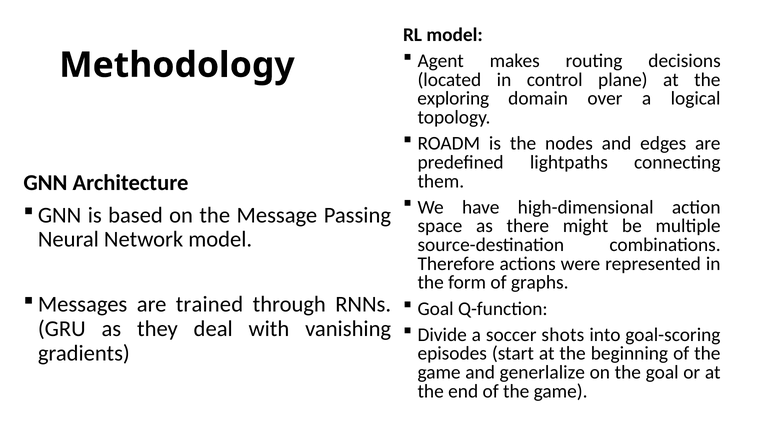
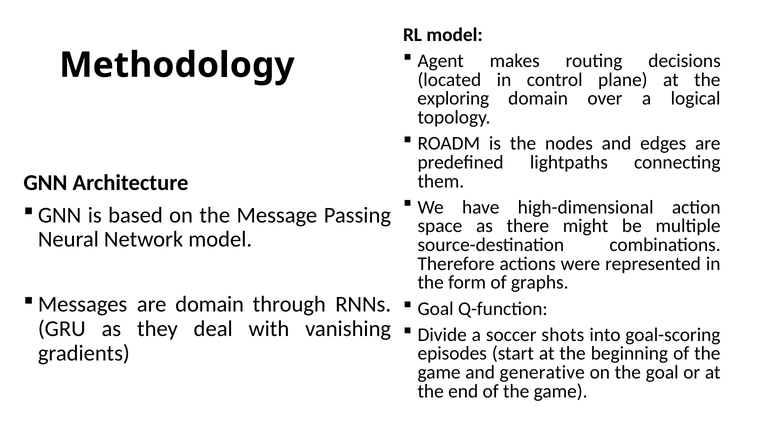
are trained: trained -> domain
generlalize: generlalize -> generative
